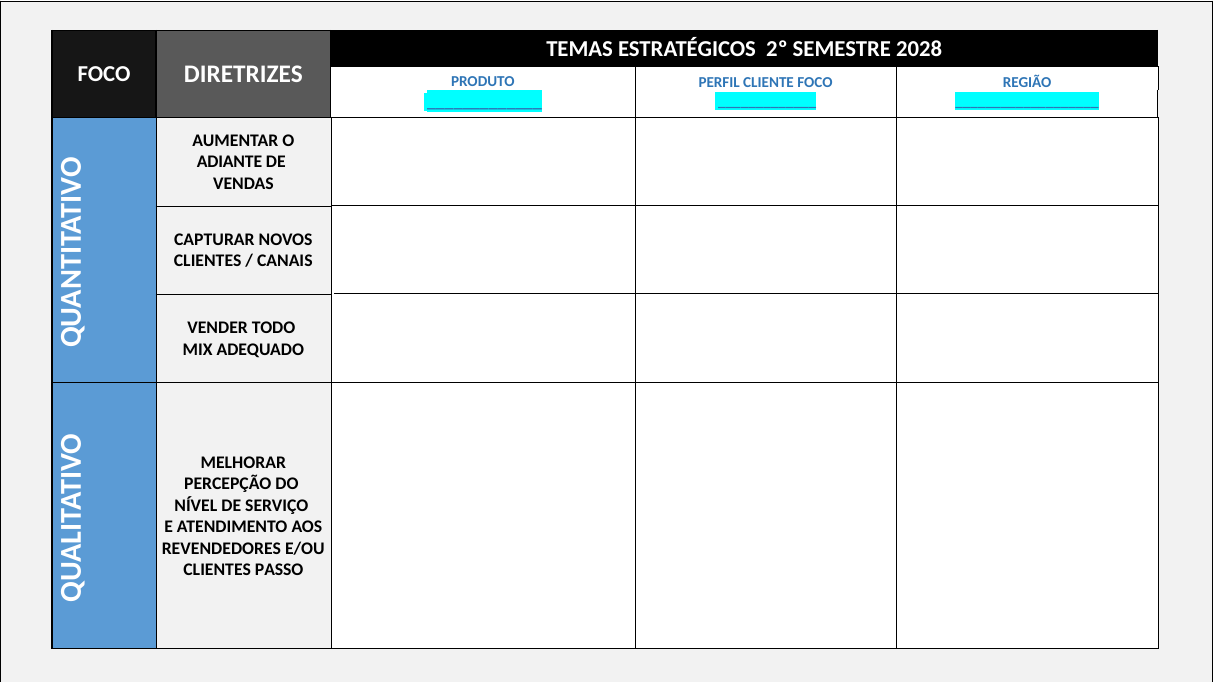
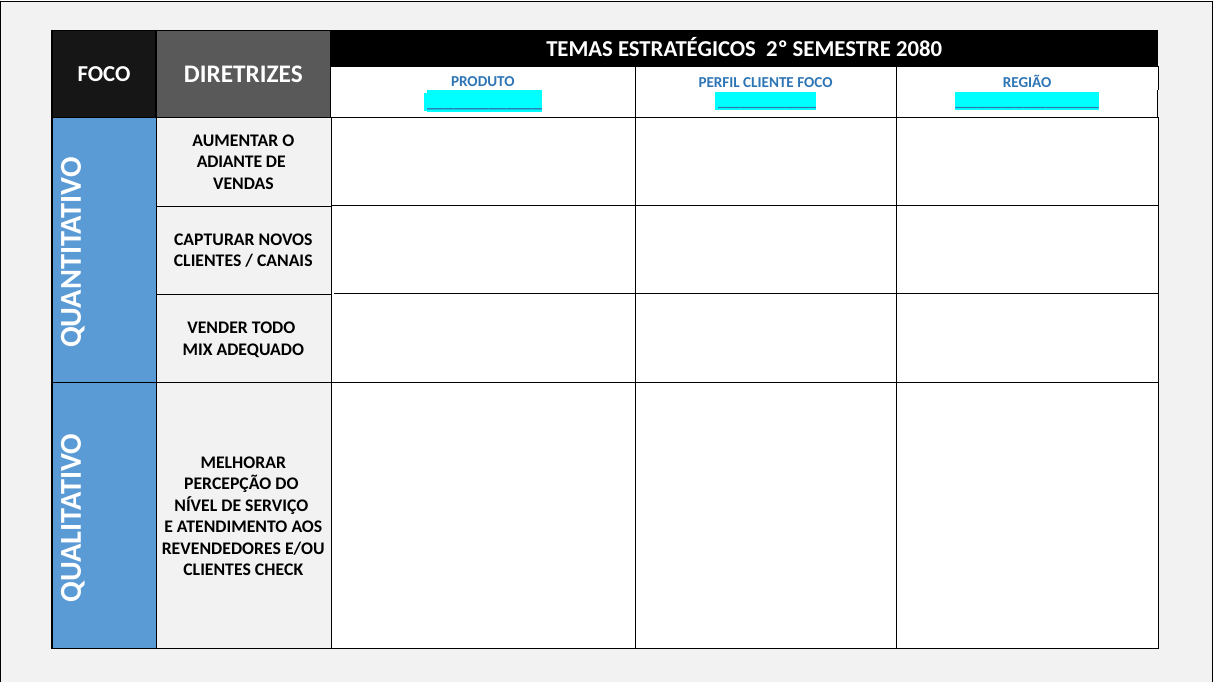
2028: 2028 -> 2080
PASSO: PASSO -> CHECK
